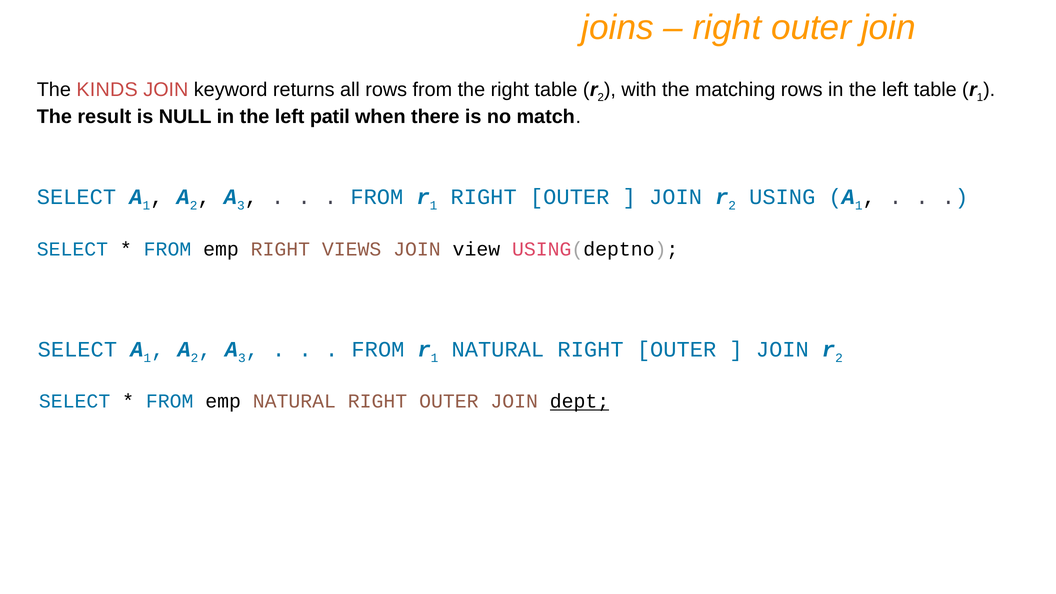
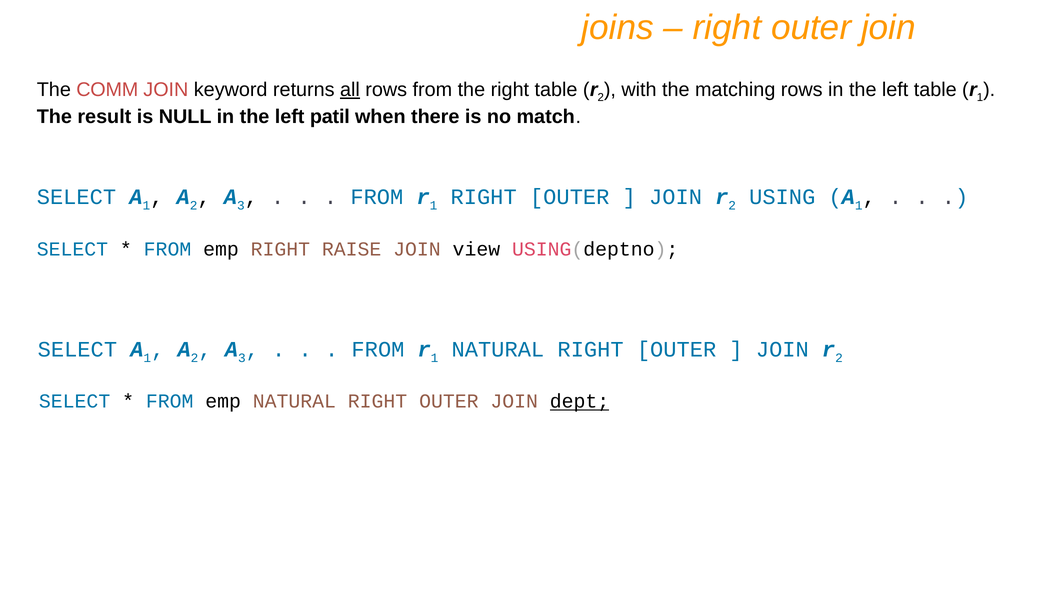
KINDS: KINDS -> COMM
all underline: none -> present
VIEWS: VIEWS -> RAISE
